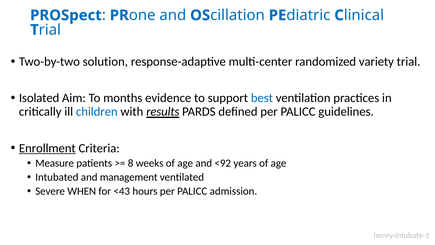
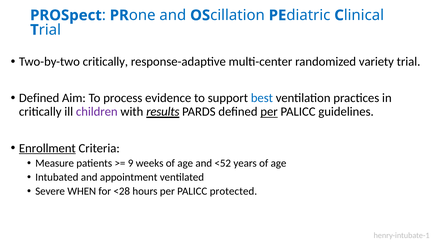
Two-by-two solution: solution -> critically
Isolated at (39, 98): Isolated -> Defined
months: months -> process
children colour: blue -> purple
per at (269, 112) underline: none -> present
8: 8 -> 9
<92: <92 -> <52
management: management -> appointment
<43: <43 -> <28
admission: admission -> protected
